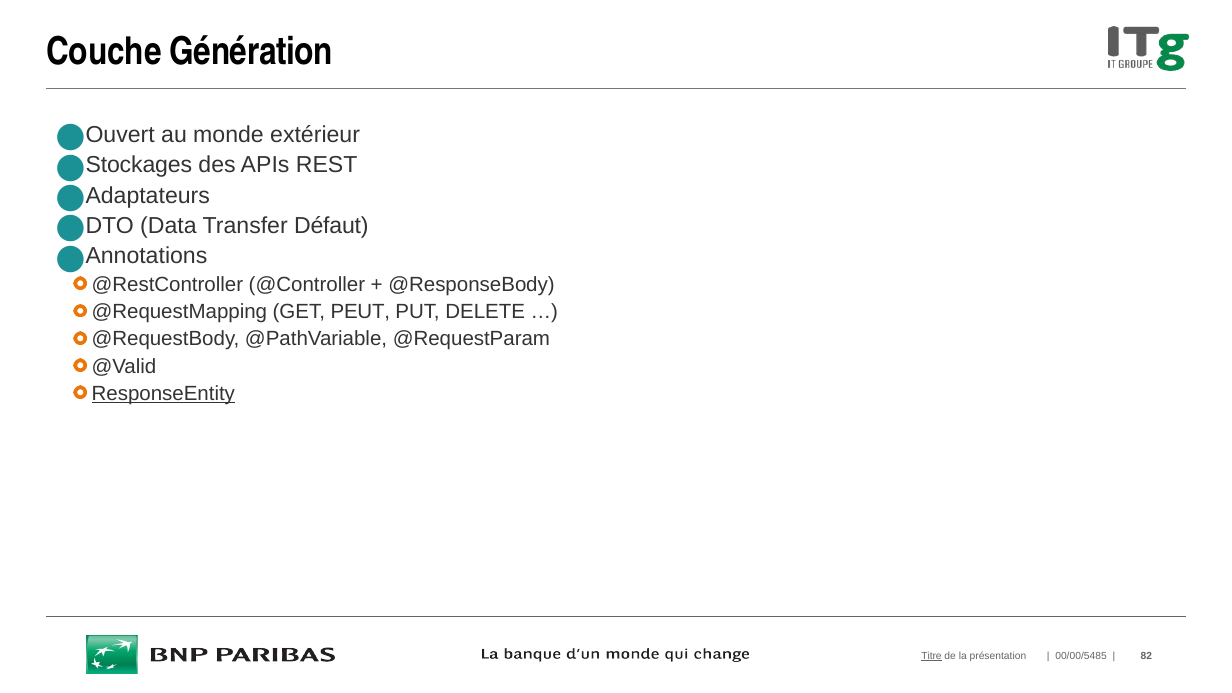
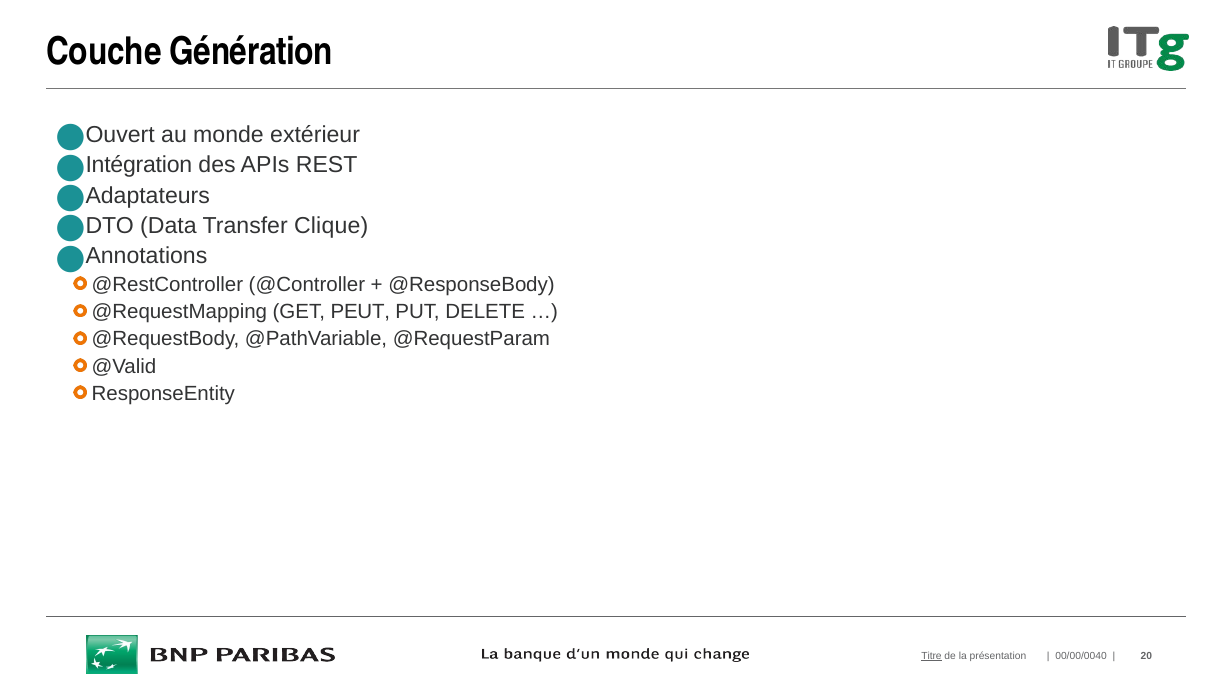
Stockages: Stockages -> Intégration
Défaut: Défaut -> Clique
ResponseEntity underline: present -> none
00/00/5485: 00/00/5485 -> 00/00/0040
82: 82 -> 20
